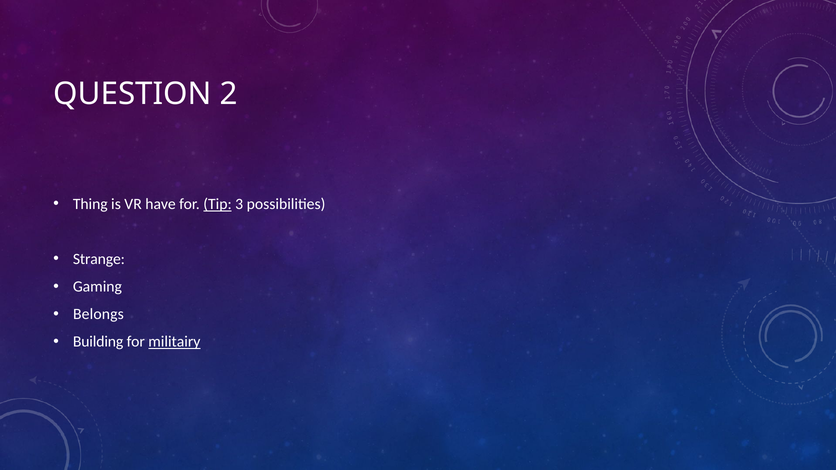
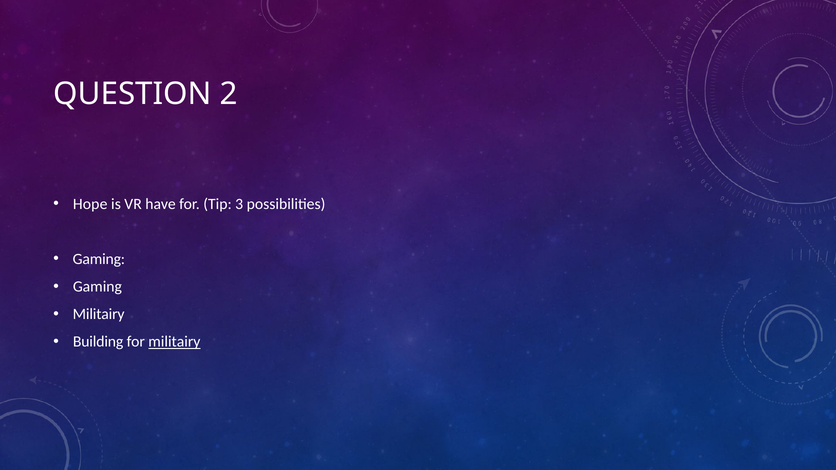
Thing: Thing -> Hope
Tip underline: present -> none
Strange at (99, 259): Strange -> Gaming
Belongs at (98, 314): Belongs -> Militairy
